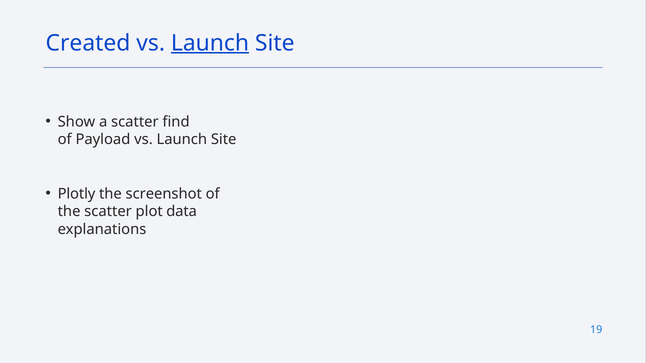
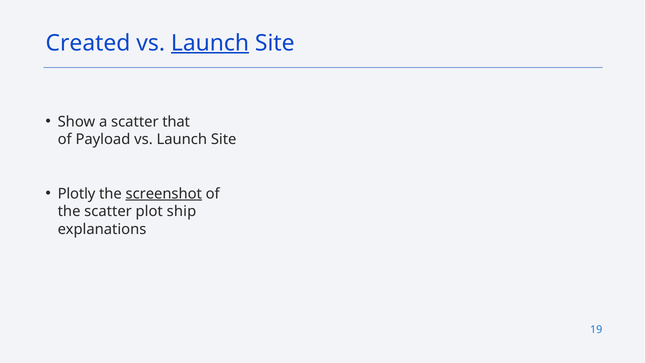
find: find -> that
screenshot underline: none -> present
data: data -> ship
